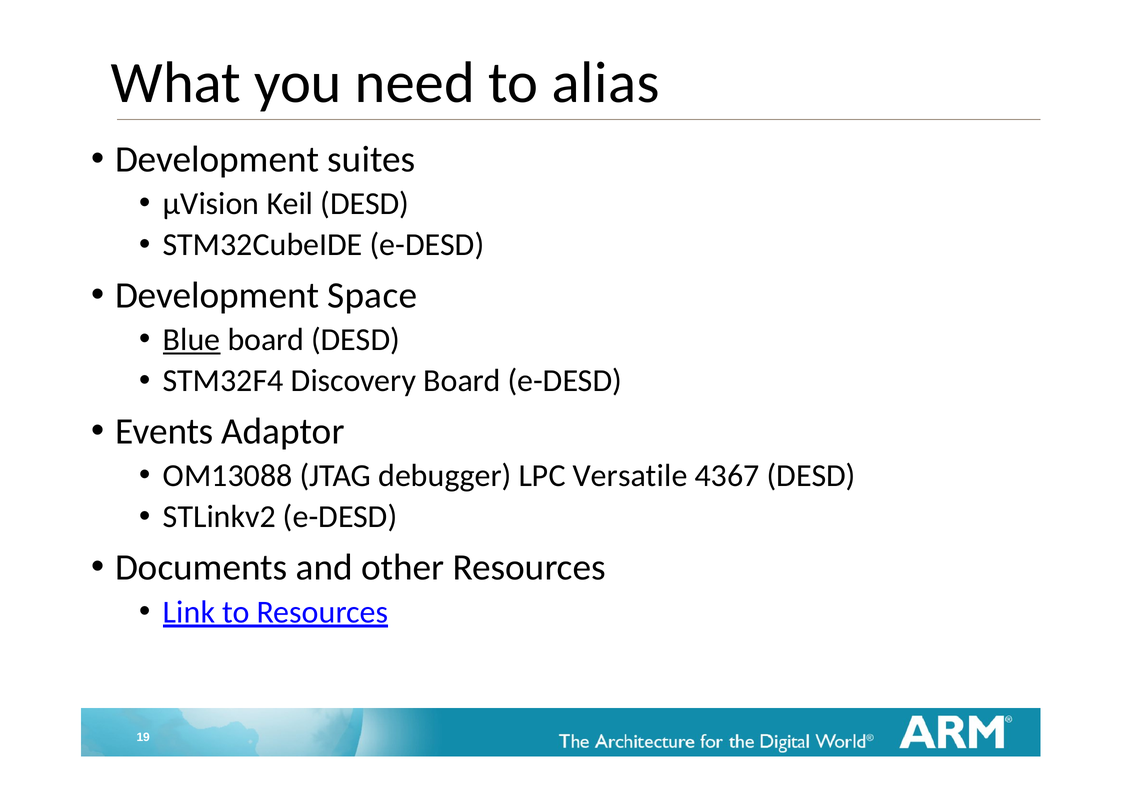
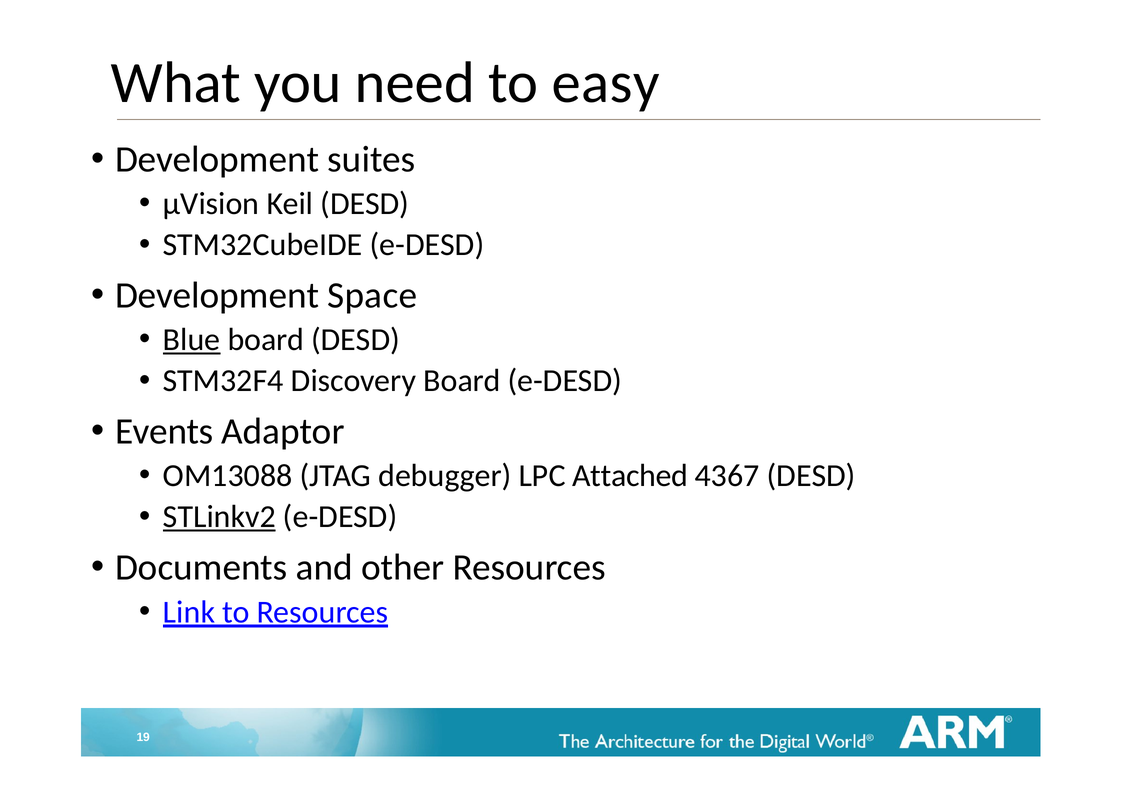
alias: alias -> easy
Versatile: Versatile -> Attached
STLinkv2 underline: none -> present
